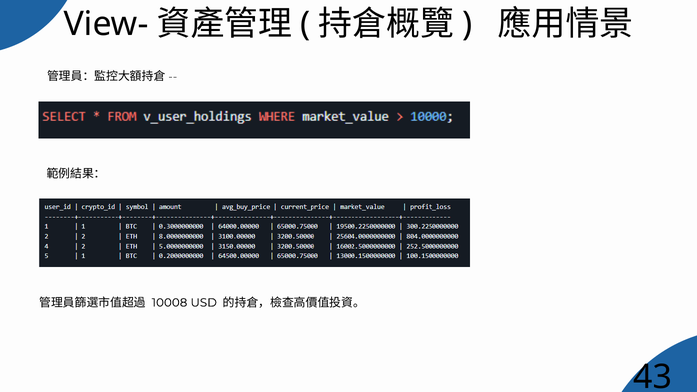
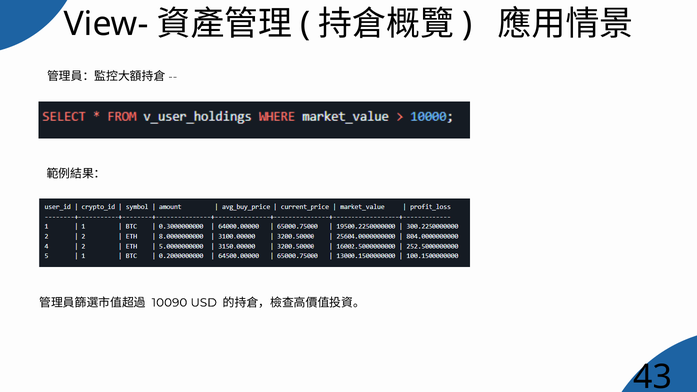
10008: 10008 -> 10090
